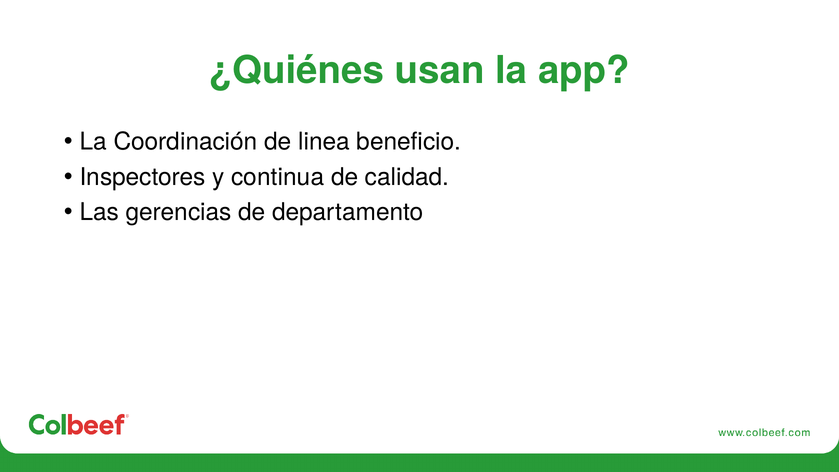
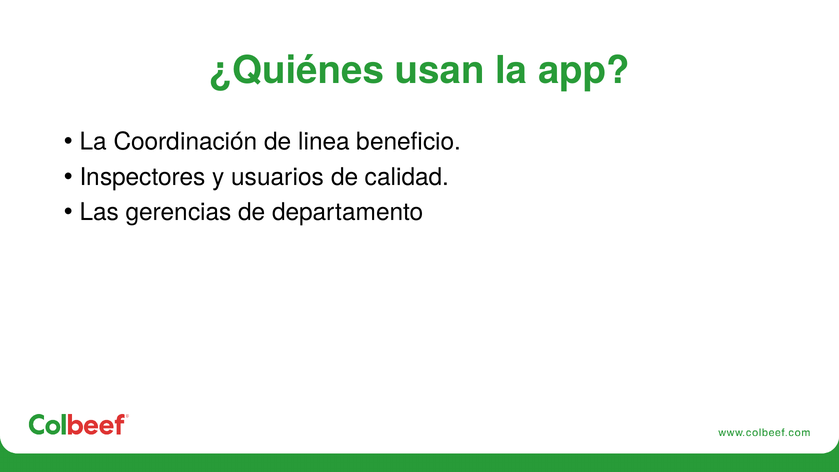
continua: continua -> usuarios
